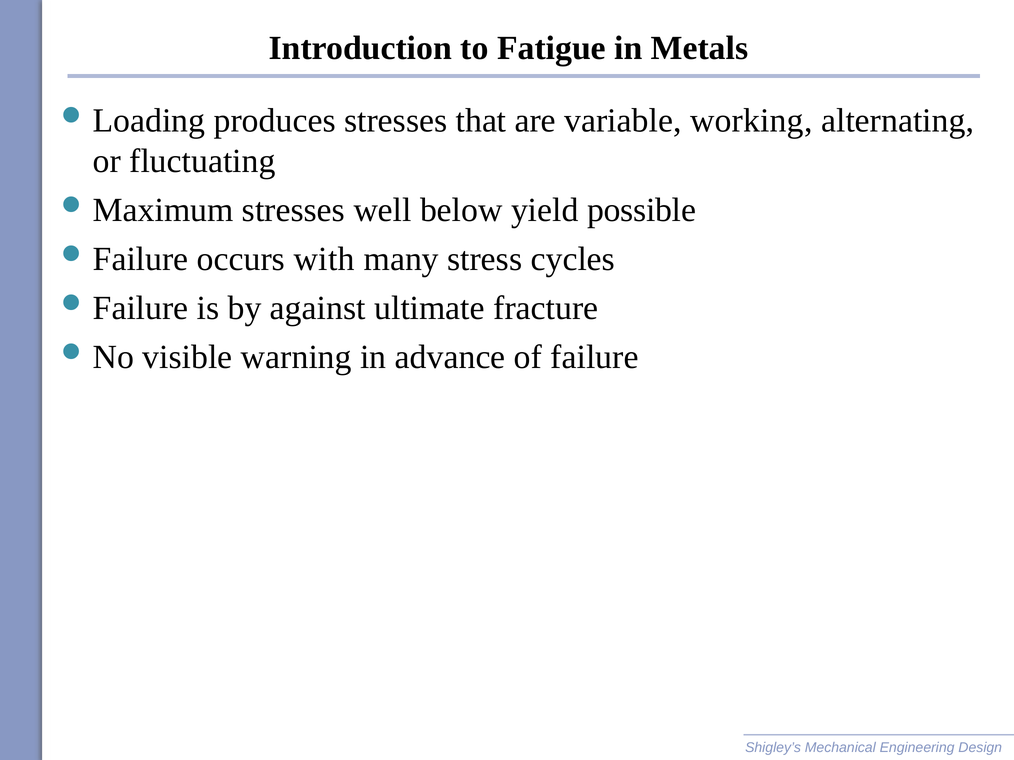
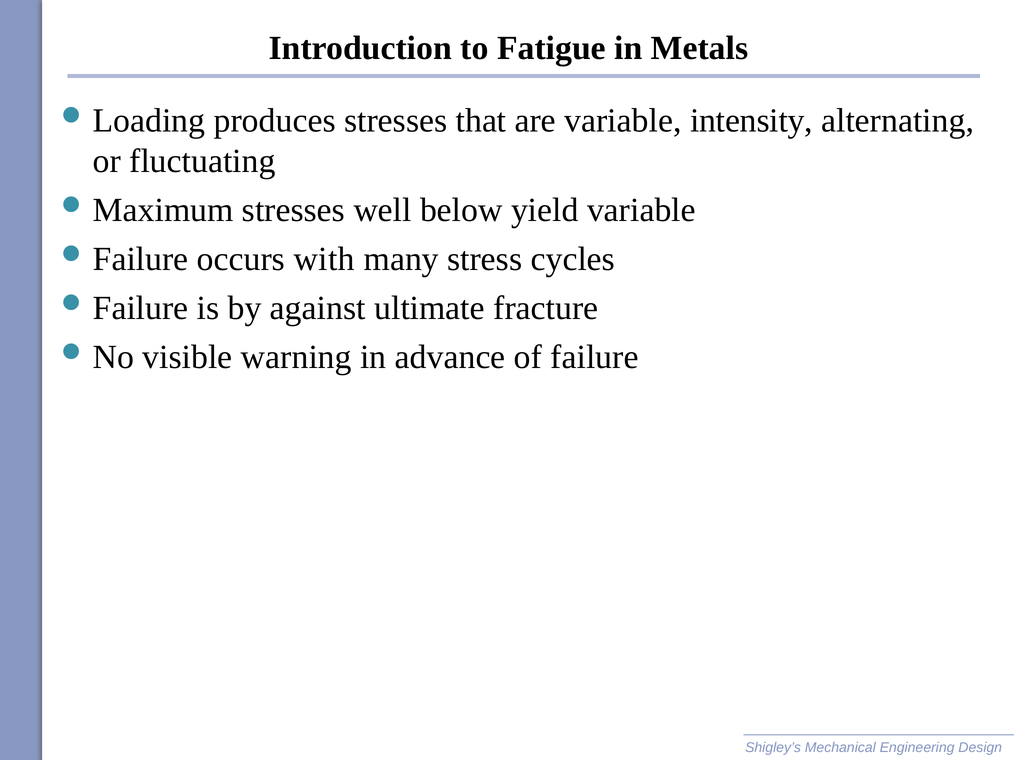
working: working -> intensity
yield possible: possible -> variable
